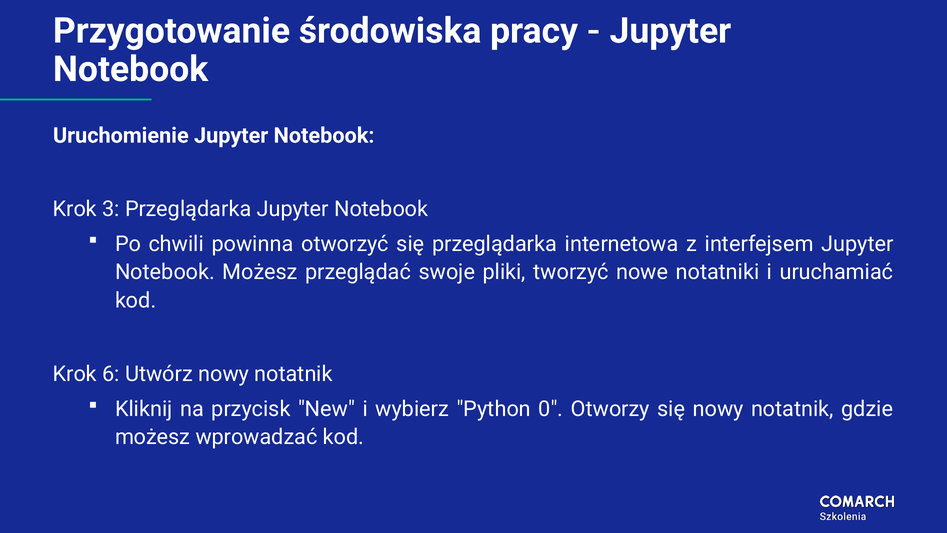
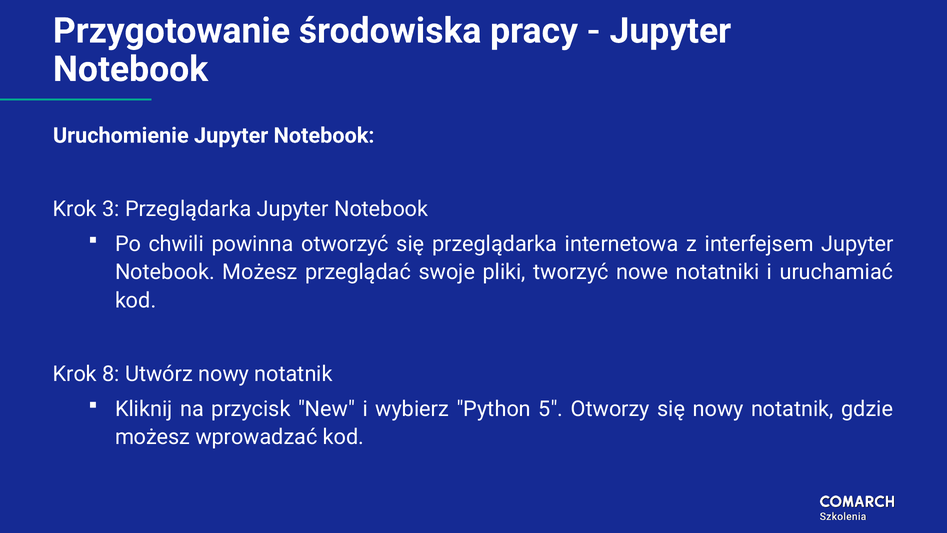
6: 6 -> 8
0: 0 -> 5
